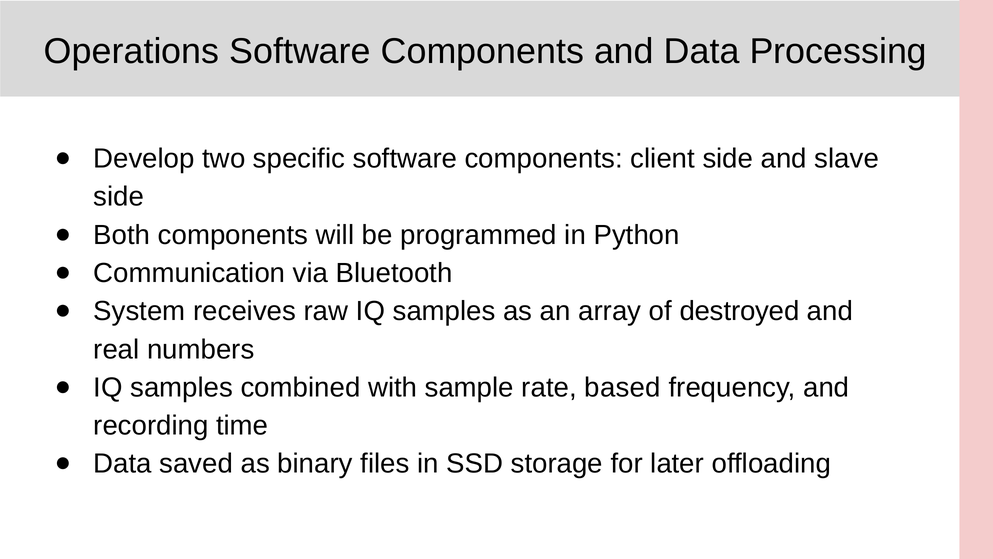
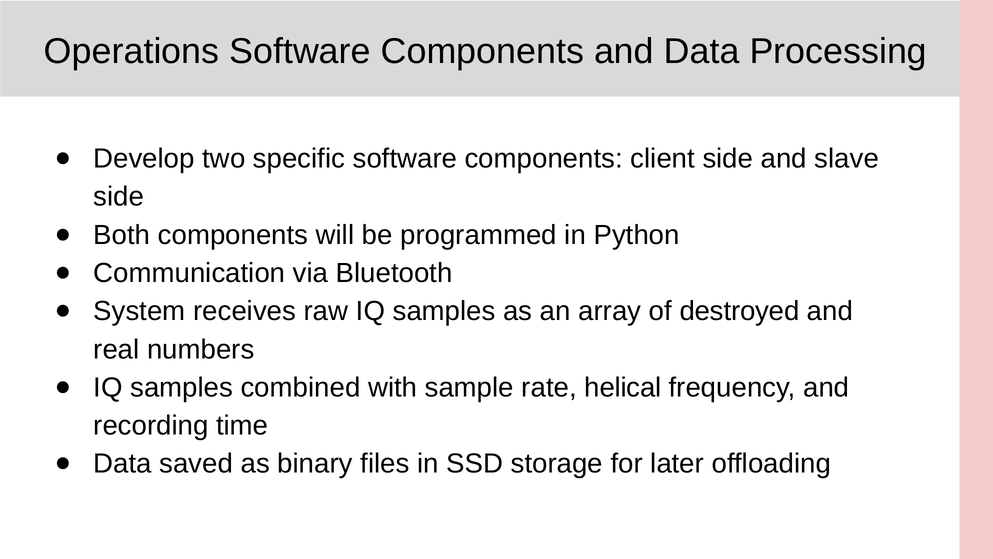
based: based -> helical
